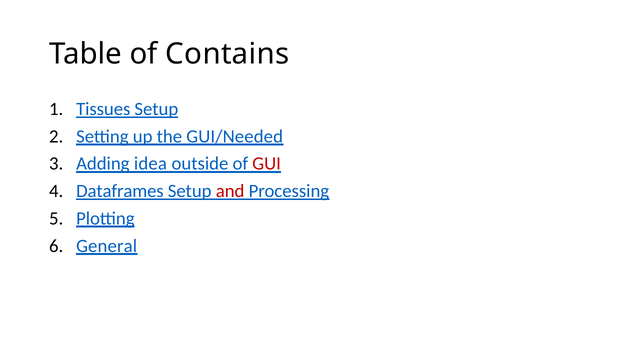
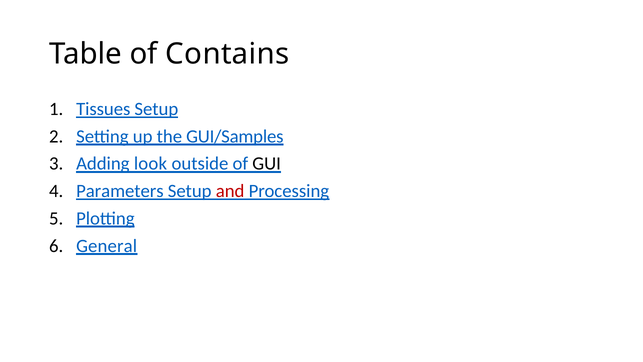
GUI/Needed: GUI/Needed -> GUI/Samples
idea: idea -> look
GUI colour: red -> black
Dataframes: Dataframes -> Parameters
